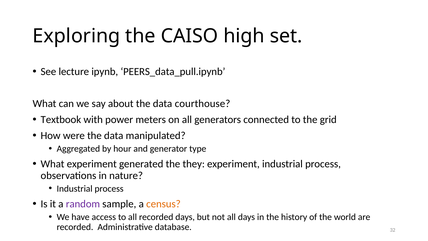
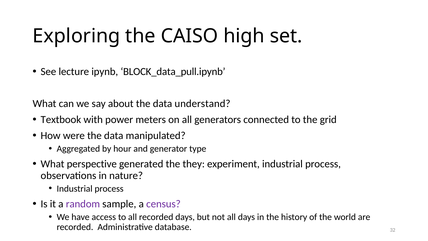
PEERS_data_pull.ipynb: PEERS_data_pull.ipynb -> BLOCK_data_pull.ipynb
courthouse: courthouse -> understand
What experiment: experiment -> perspective
census colour: orange -> purple
